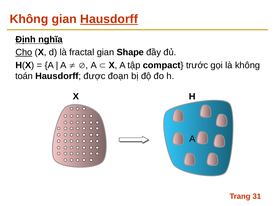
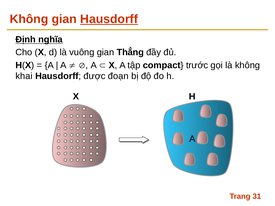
Cho underline: present -> none
fractal: fractal -> vuông
Shape: Shape -> Thẳng
toán: toán -> khai
